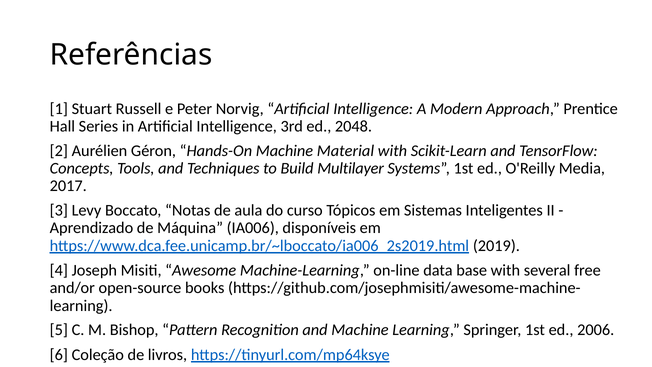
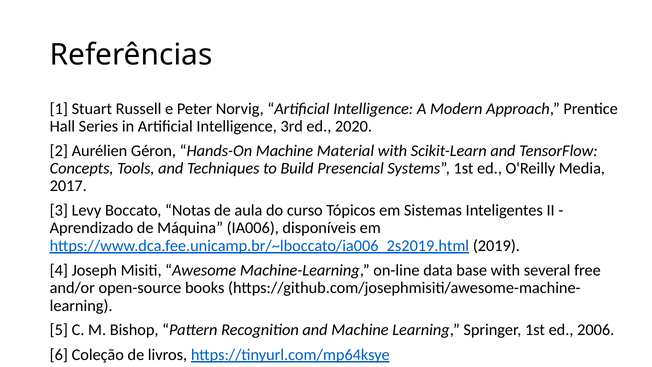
2048: 2048 -> 2020
Multilayer: Multilayer -> Presencial
